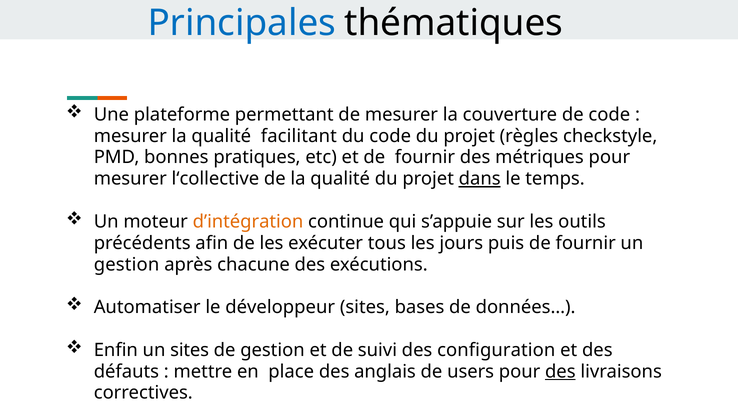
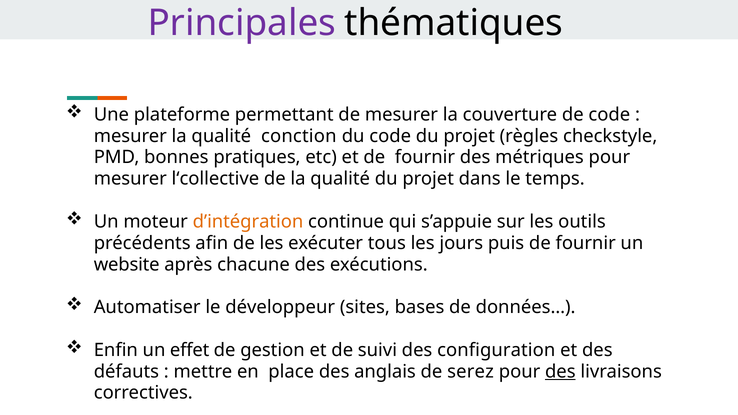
Principales colour: blue -> purple
facilitant: facilitant -> conction
dans underline: present -> none
gestion at (127, 265): gestion -> website
un sites: sites -> effet
users: users -> serez
